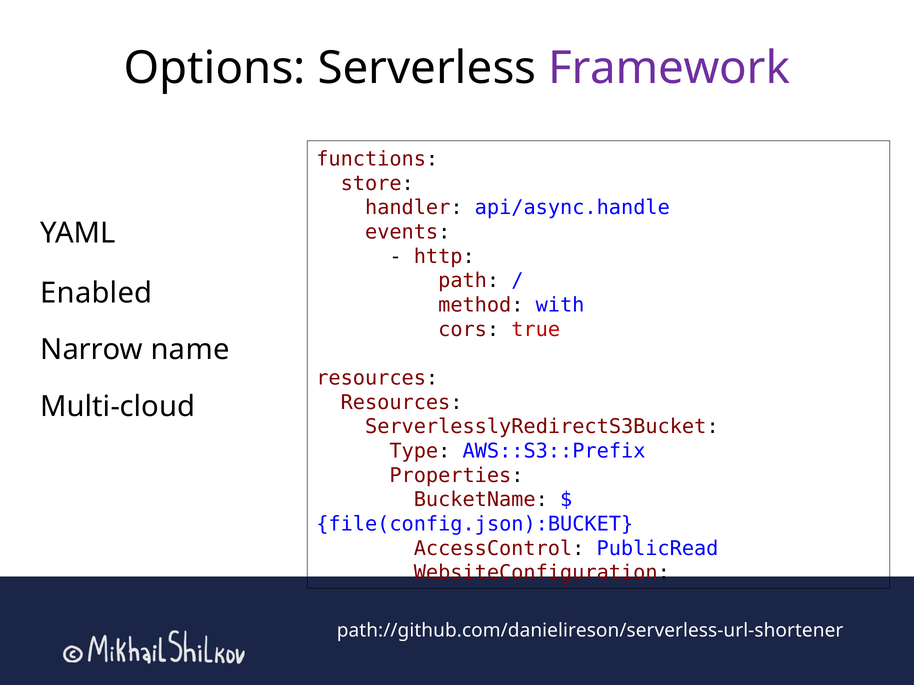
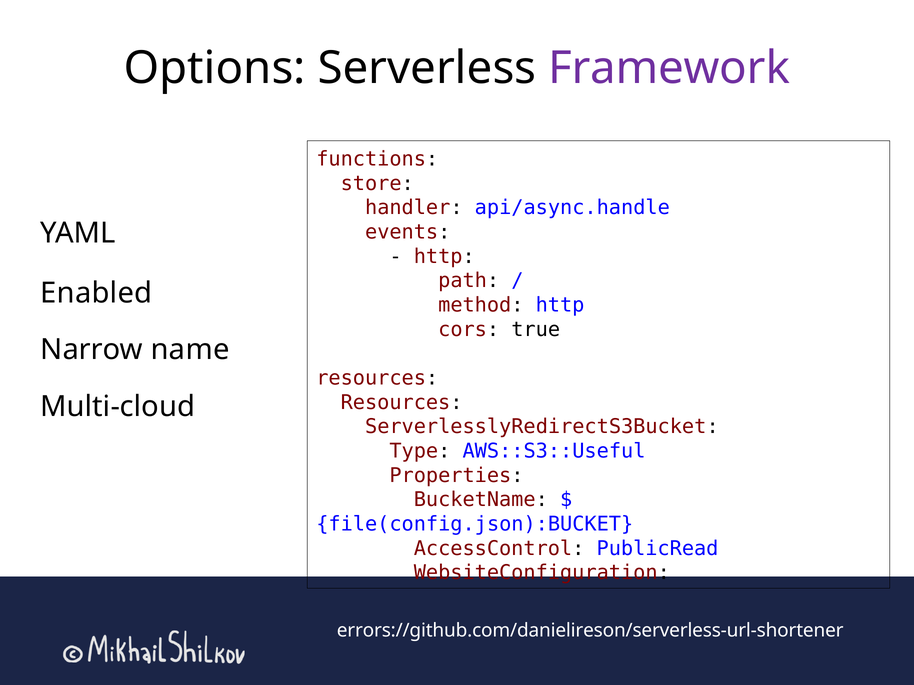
method with: with -> http
true colour: red -> black
AWS::S3::Prefix: AWS::S3::Prefix -> AWS::S3::Useful
path://github.com/danielireson/serverless-url-shortener: path://github.com/danielireson/serverless-url-shortener -> errors://github.com/danielireson/serverless-url-shortener
